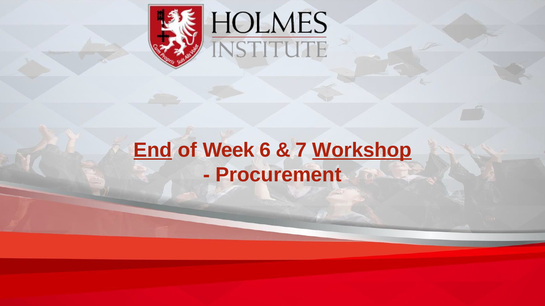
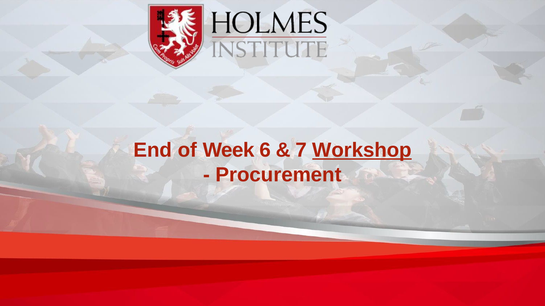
End underline: present -> none
